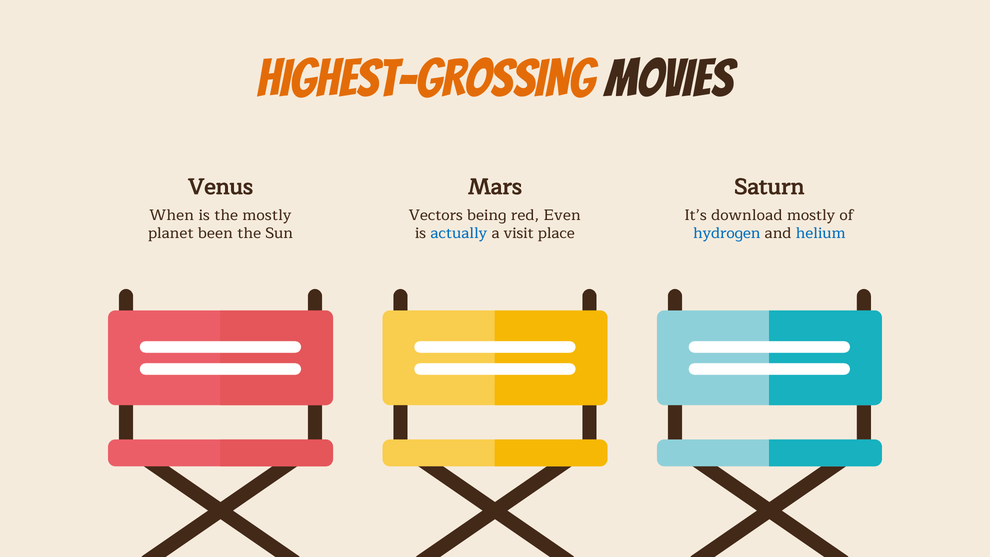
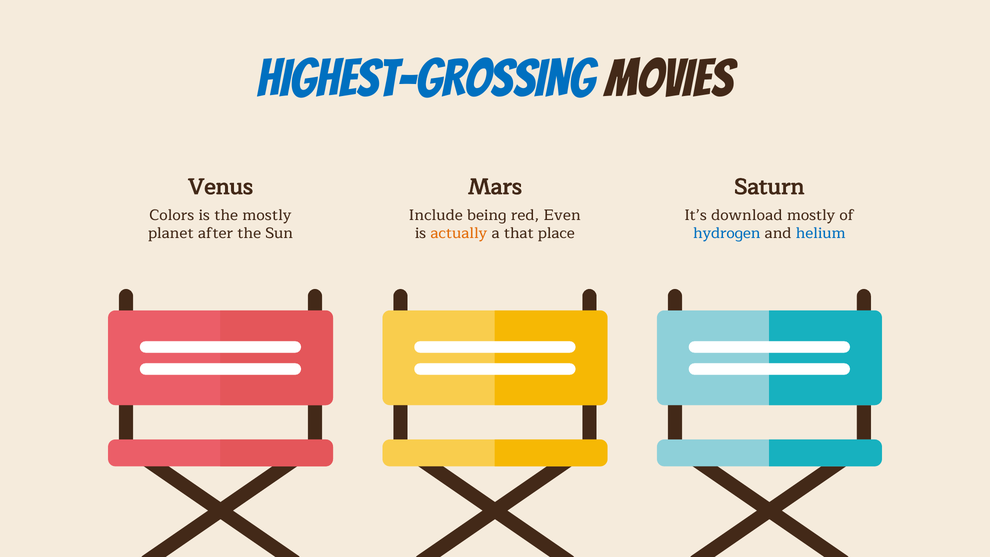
HIGHEST-GROSSING colour: orange -> blue
When: When -> Colors
Vectors: Vectors -> Include
been: been -> after
actually colour: blue -> orange
visit: visit -> that
